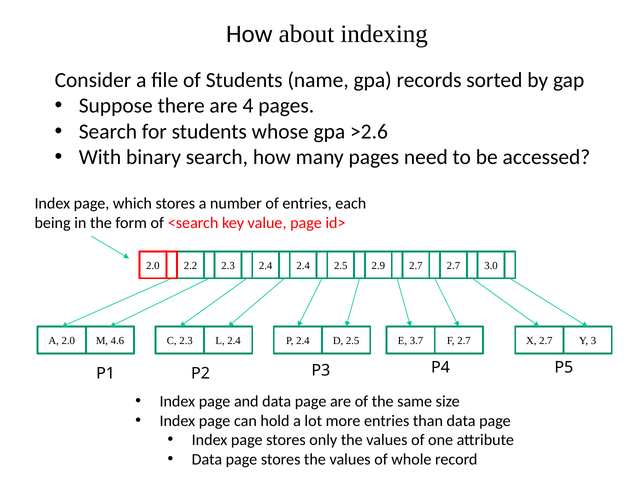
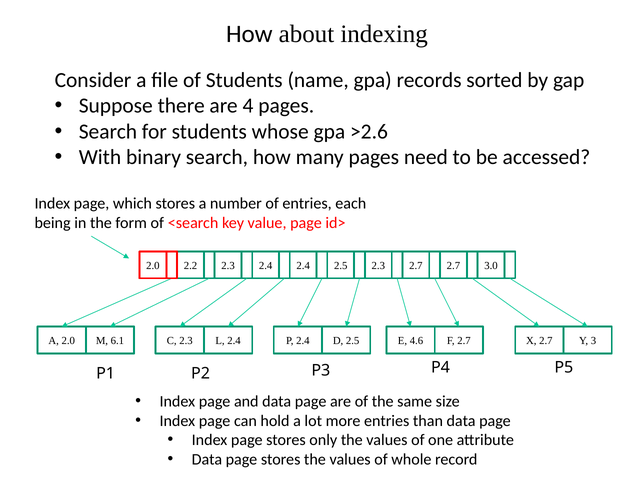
2.5 2.9: 2.9 -> 2.3
4.6: 4.6 -> 6.1
3.7: 3.7 -> 4.6
